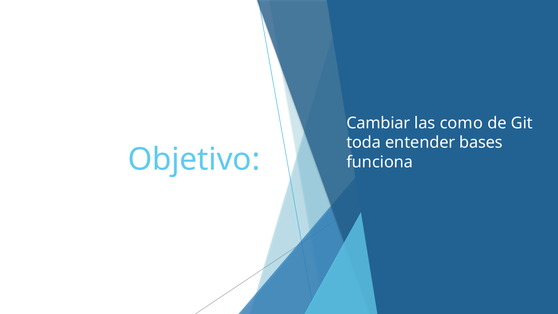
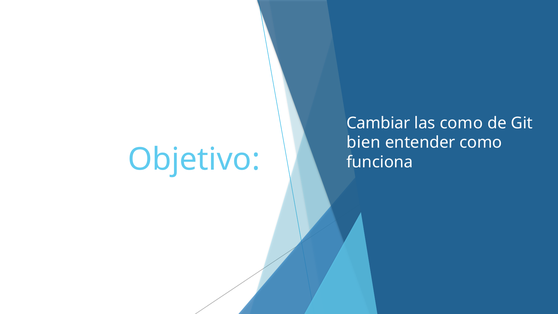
toda: toda -> bien
entender bases: bases -> como
